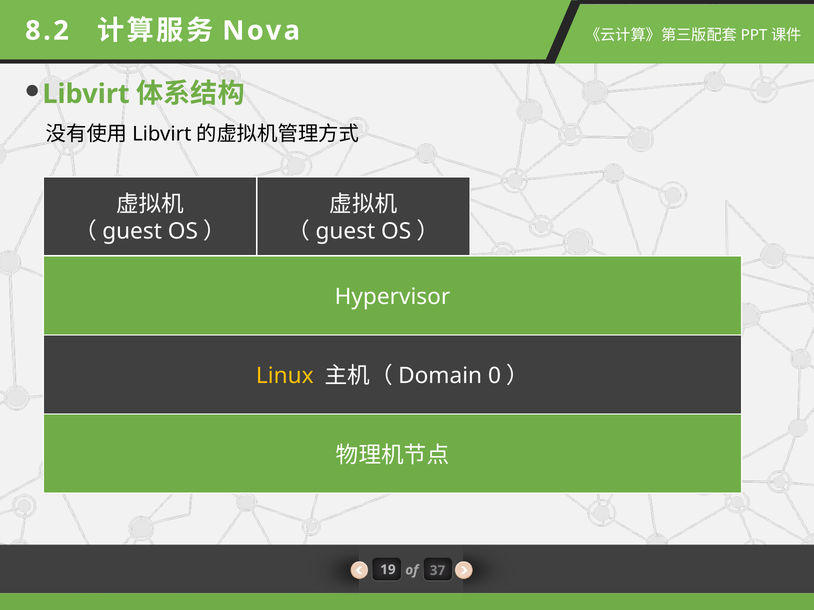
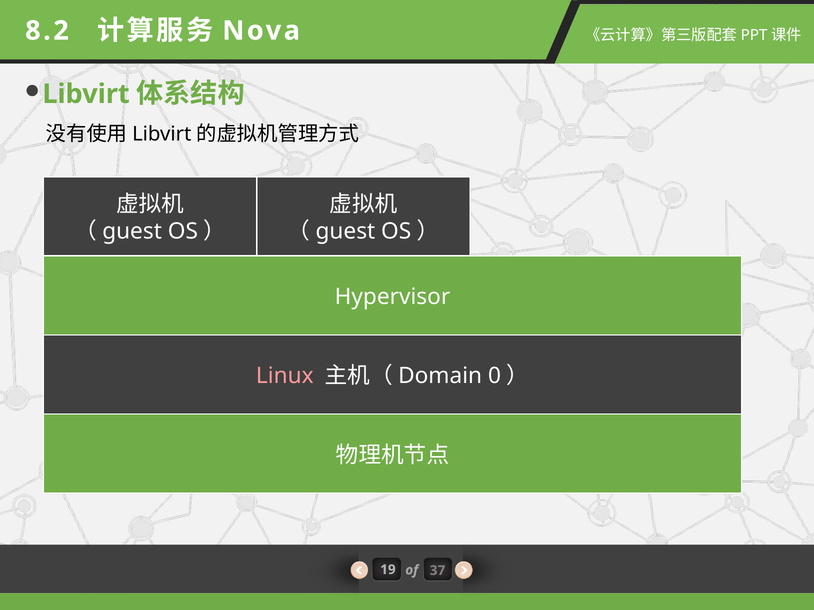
Linux colour: yellow -> pink
